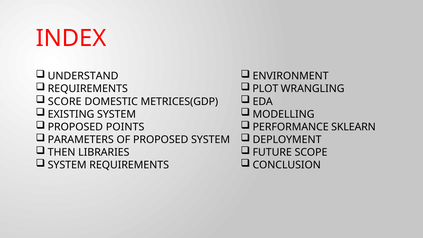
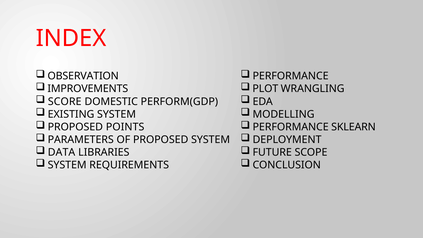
UNDERSTAND: UNDERSTAND -> OBSERVATION
ENVIRONMENT at (291, 76): ENVIRONMENT -> PERFORMANCE
REQUIREMENTS at (88, 89): REQUIREMENTS -> IMPROVEMENTS
METRICES(GDP: METRICES(GDP -> PERFORM(GDP
THEN: THEN -> DATA
